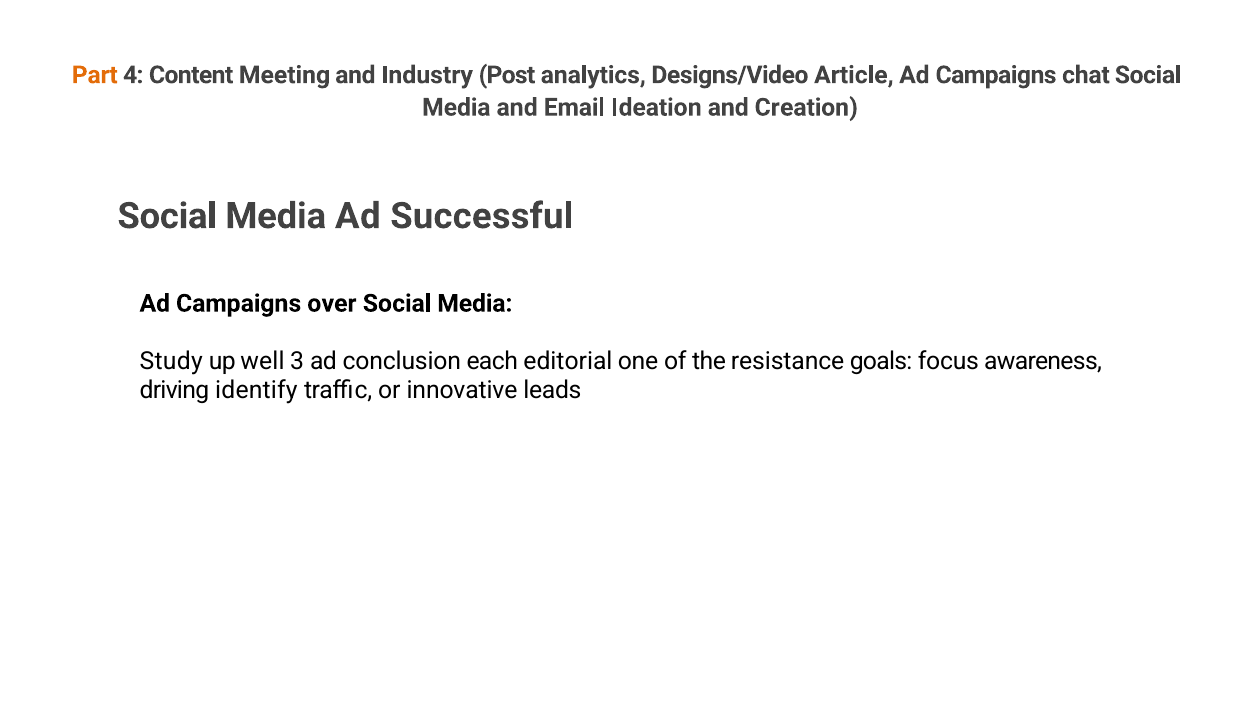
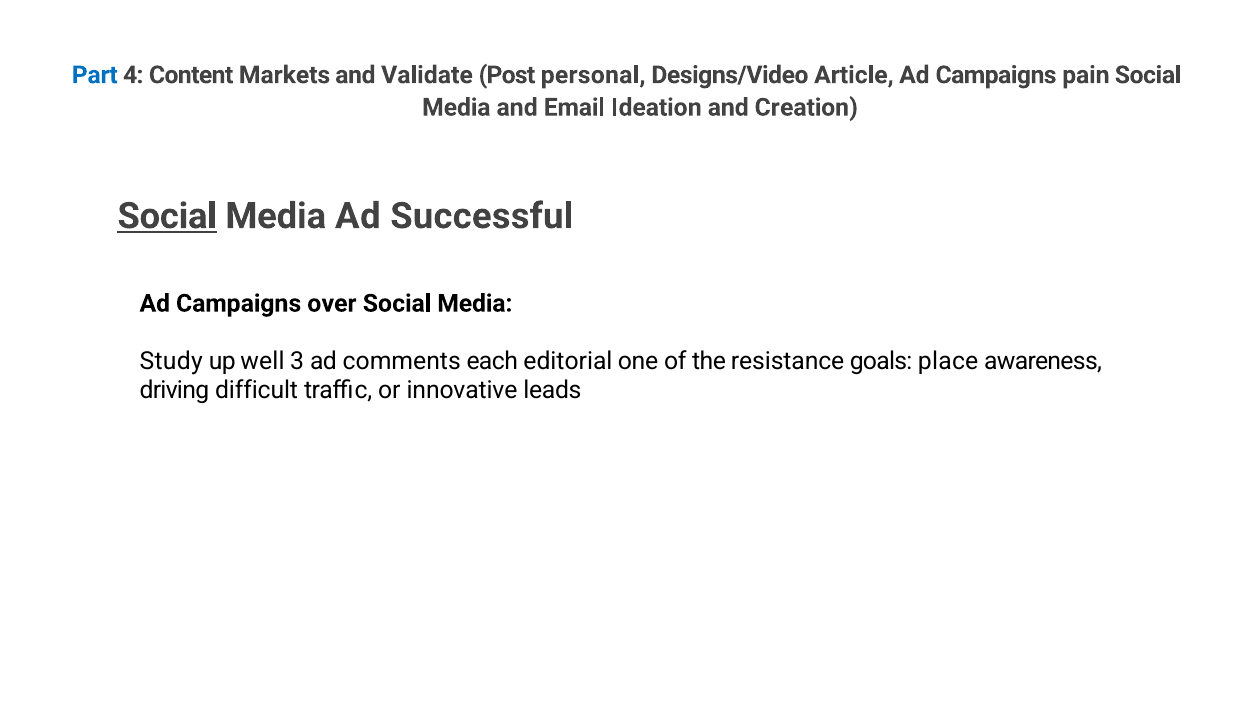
Part colour: orange -> blue
Meeting: Meeting -> Markets
Industry: Industry -> Validate
analytics: analytics -> personal
chat: chat -> pain
Social at (167, 216) underline: none -> present
conclusion: conclusion -> comments
focus: focus -> place
identify: identify -> difficult
